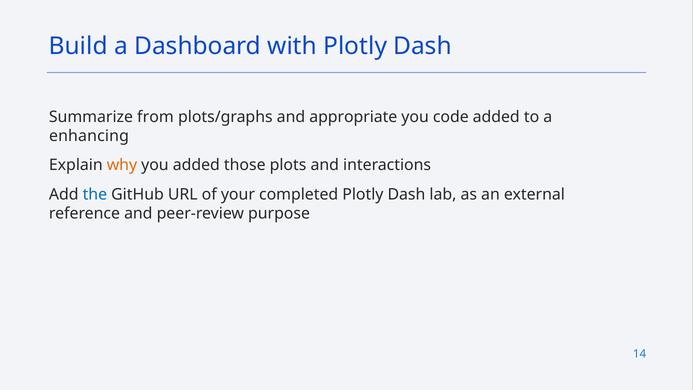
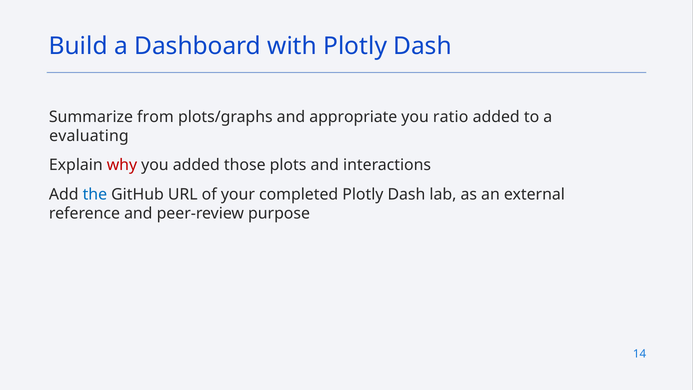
code: code -> ratio
enhancing: enhancing -> evaluating
why colour: orange -> red
